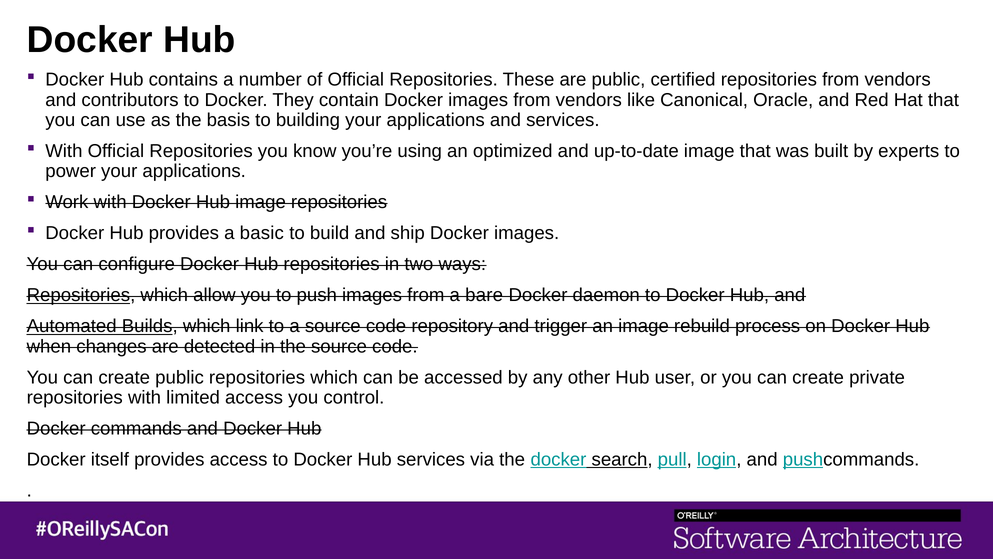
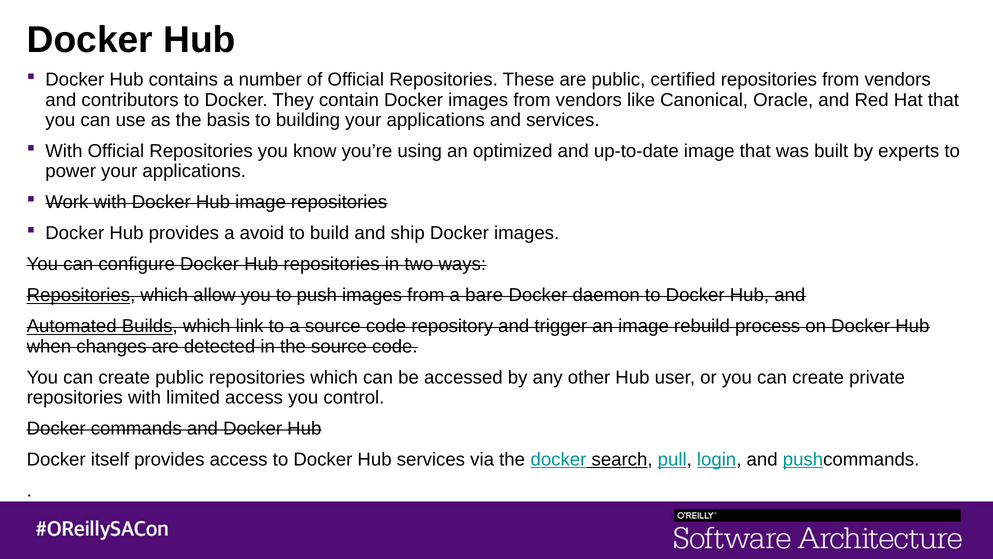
basic: basic -> avoid
